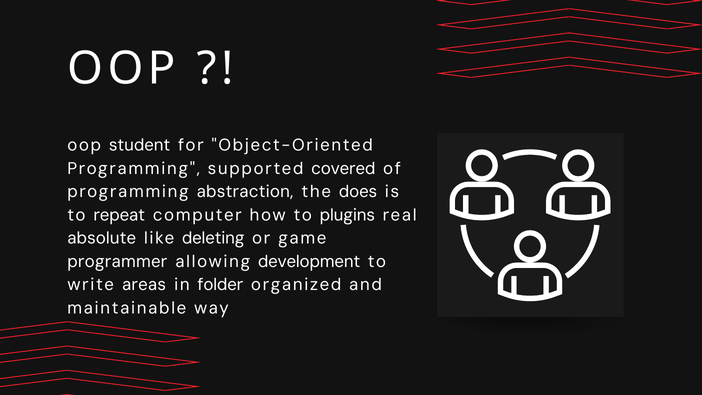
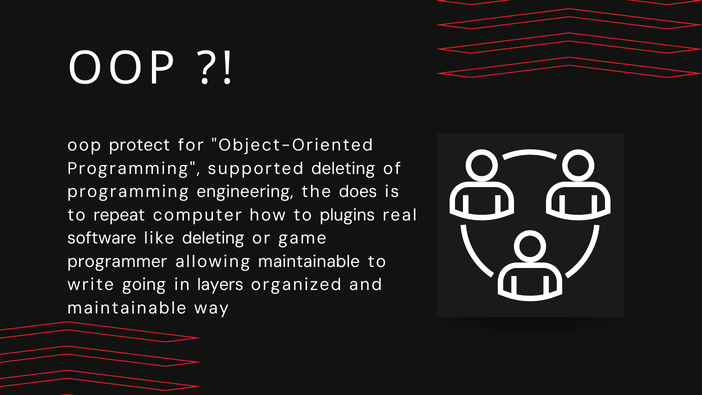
student: student -> protect
supported covered: covered -> deleting
abstraction: abstraction -> engineering
absolute: absolute -> software
allowing development: development -> maintainable
areas: areas -> going
folder: folder -> layers
